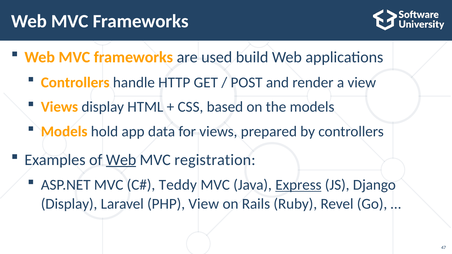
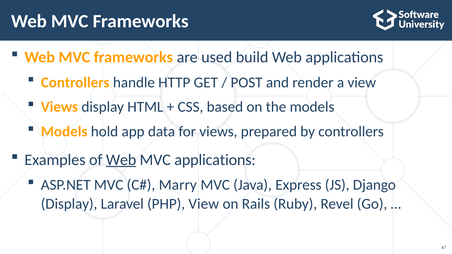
MVC registration: registration -> applications
Teddy: Teddy -> Marry
Express underline: present -> none
